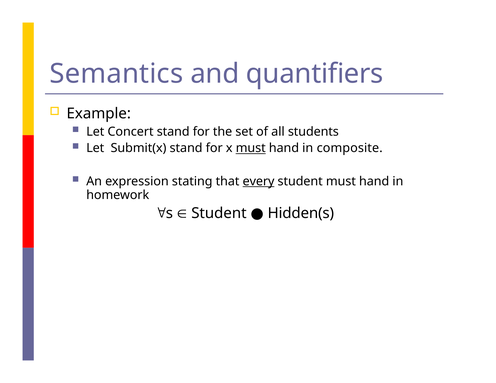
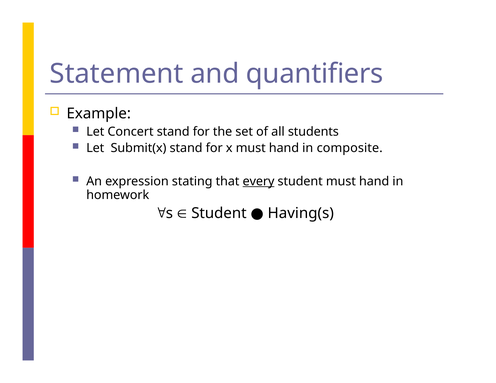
Semantics: Semantics -> Statement
must at (251, 148) underline: present -> none
Hidden(s: Hidden(s -> Having(s
